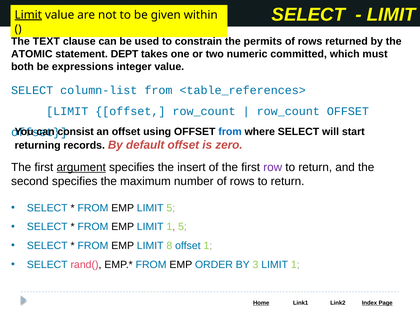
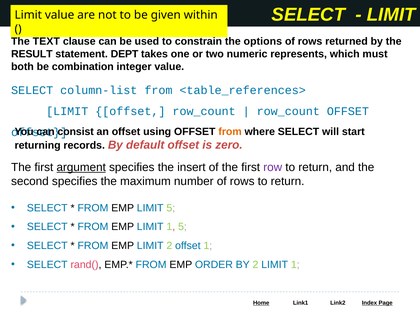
Limit at (28, 15) underline: present -> none
permits: permits -> options
ATOMIC: ATOMIC -> RESULT
committed: committed -> represents
expressions: expressions -> combination
from at (230, 132) colour: blue -> orange
LIMIT 8: 8 -> 2
BY 3: 3 -> 2
